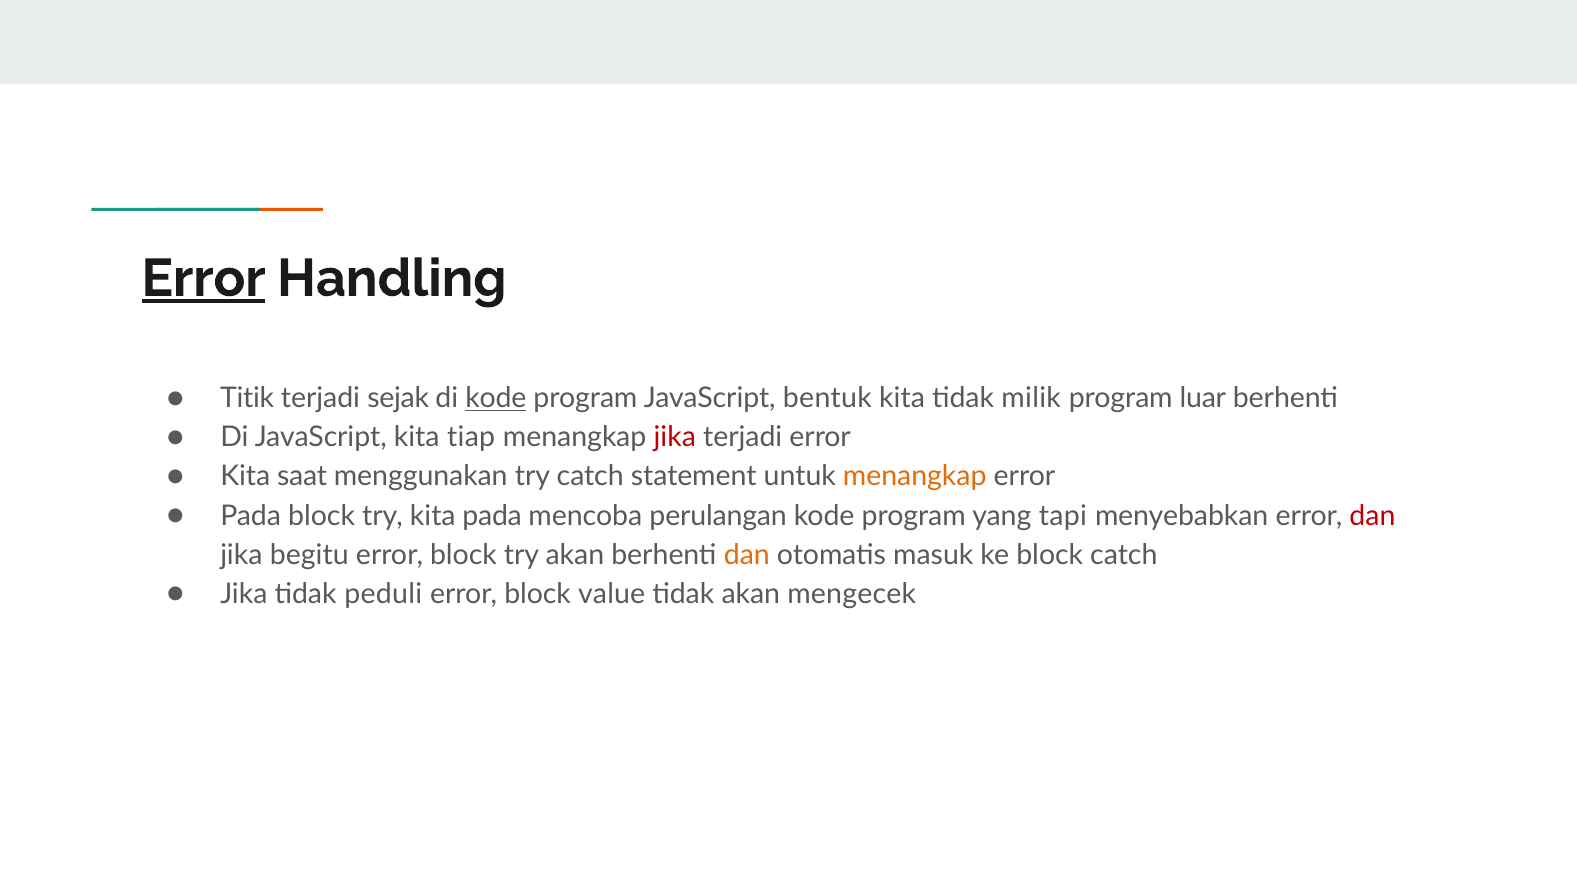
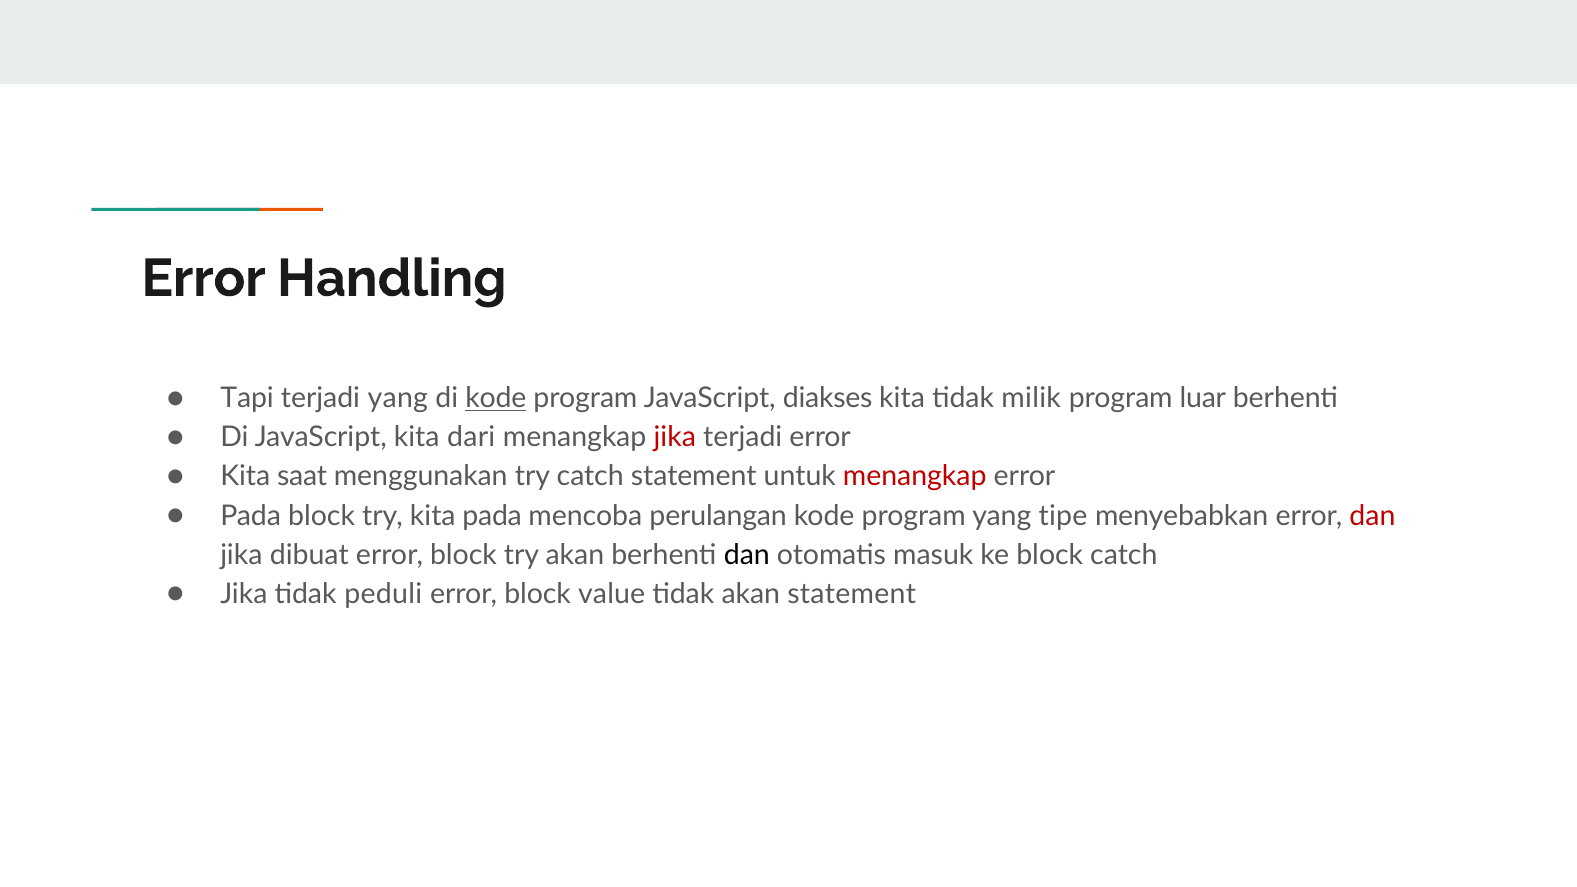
Error at (204, 278) underline: present -> none
Titik: Titik -> Tapi
terjadi sejak: sejak -> yang
bentuk: bentuk -> diakses
tiap: tiap -> dari
menangkap at (915, 477) colour: orange -> red
tapi: tapi -> tipe
begitu: begitu -> dibuat
dan at (747, 555) colour: orange -> black
akan mengecek: mengecek -> statement
